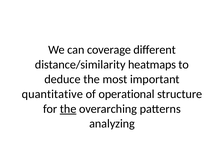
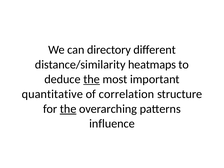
coverage: coverage -> directory
the at (92, 79) underline: none -> present
operational: operational -> correlation
analyzing: analyzing -> influence
